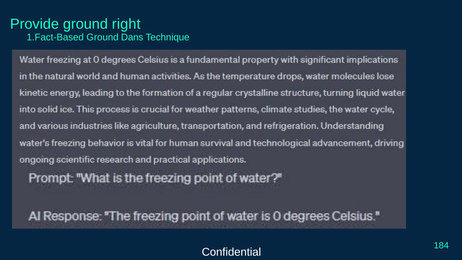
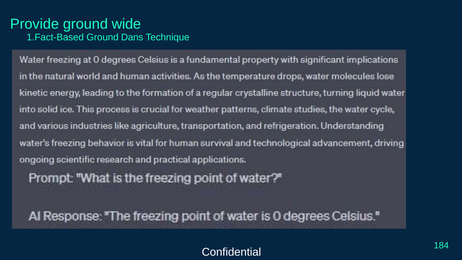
right: right -> wide
